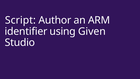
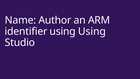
Script: Script -> Name
using Given: Given -> Using
